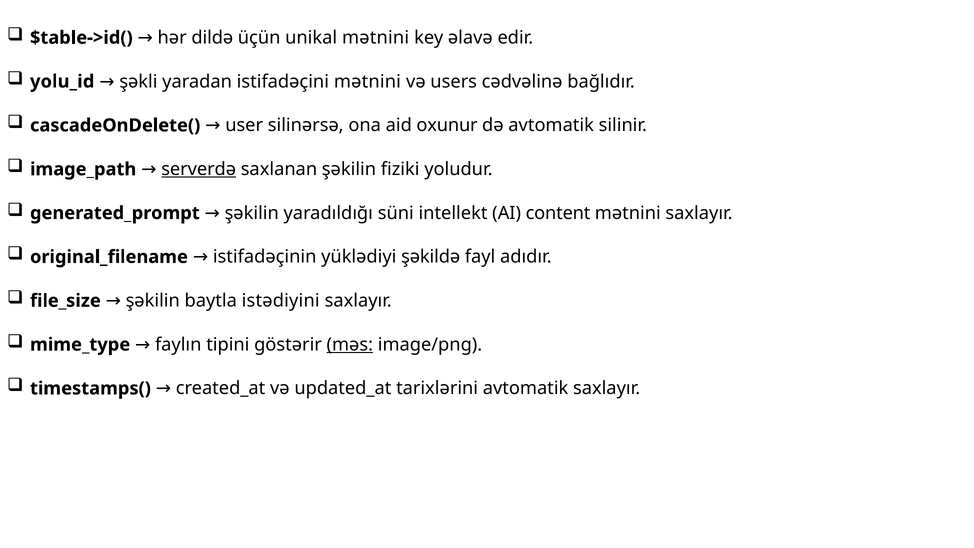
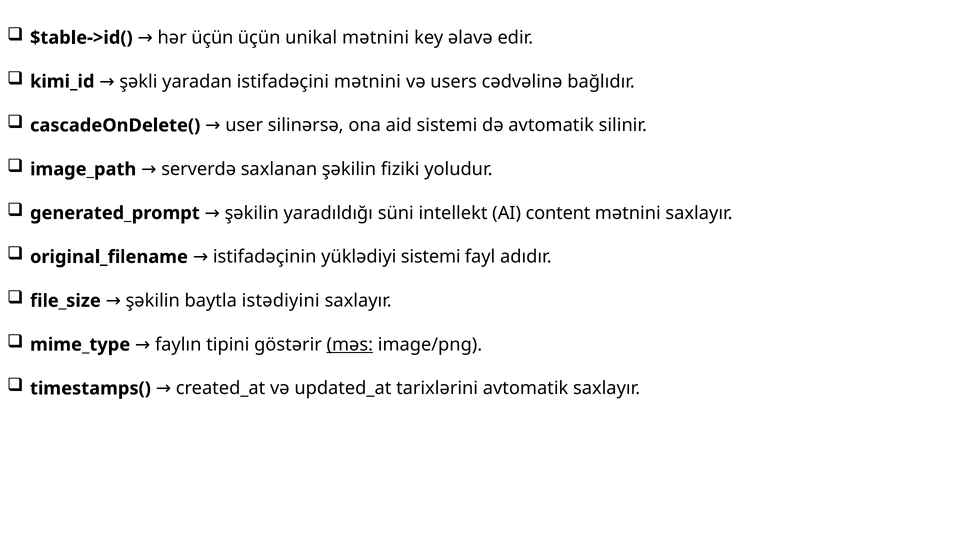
hər dildə: dildə -> üçün
yolu_id: yolu_id -> kimi_id
aid oxunur: oxunur -> sistemi
serverdə underline: present -> none
yüklədiyi şəkildə: şəkildə -> sistemi
